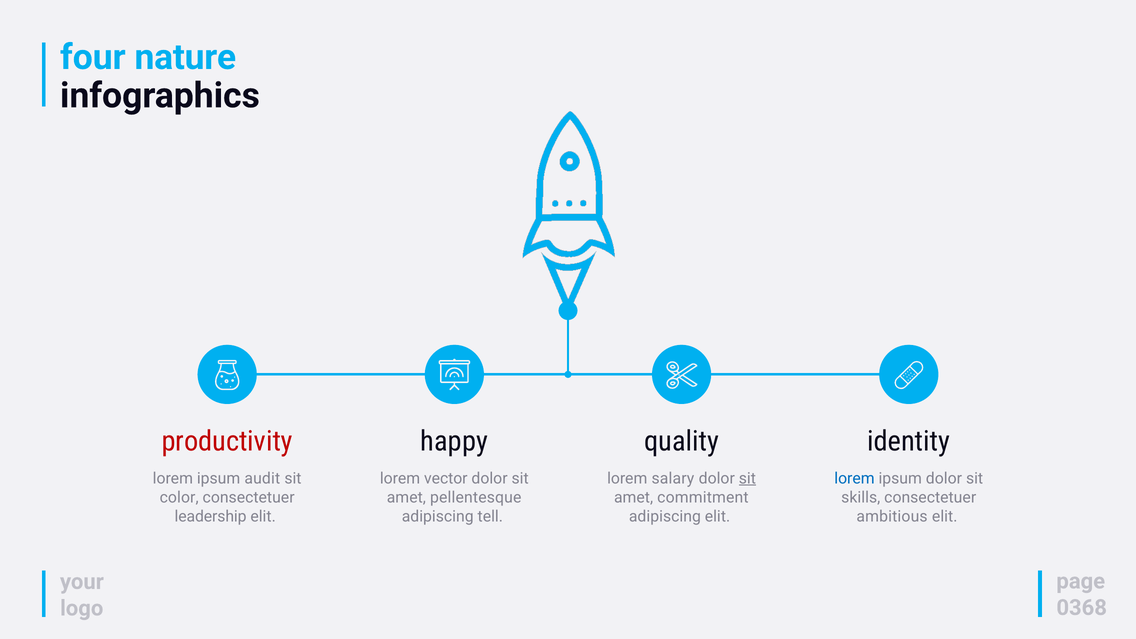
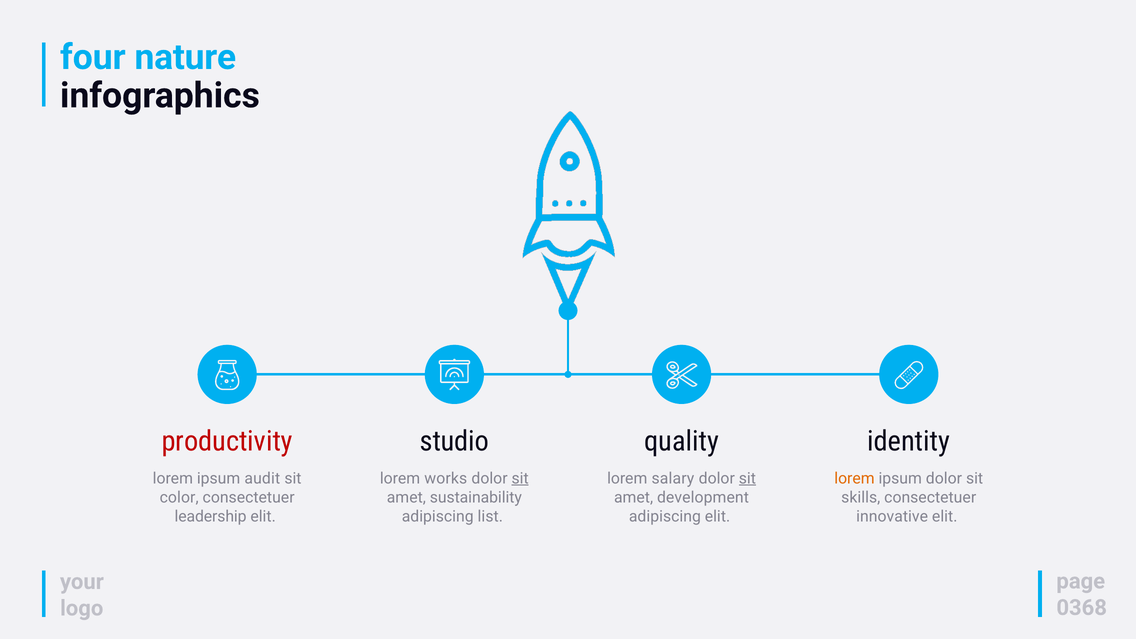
happy: happy -> studio
vector: vector -> works
sit at (520, 478) underline: none -> present
lorem at (854, 478) colour: blue -> orange
pellentesque: pellentesque -> sustainability
commitment: commitment -> development
tell: tell -> list
ambitious: ambitious -> innovative
